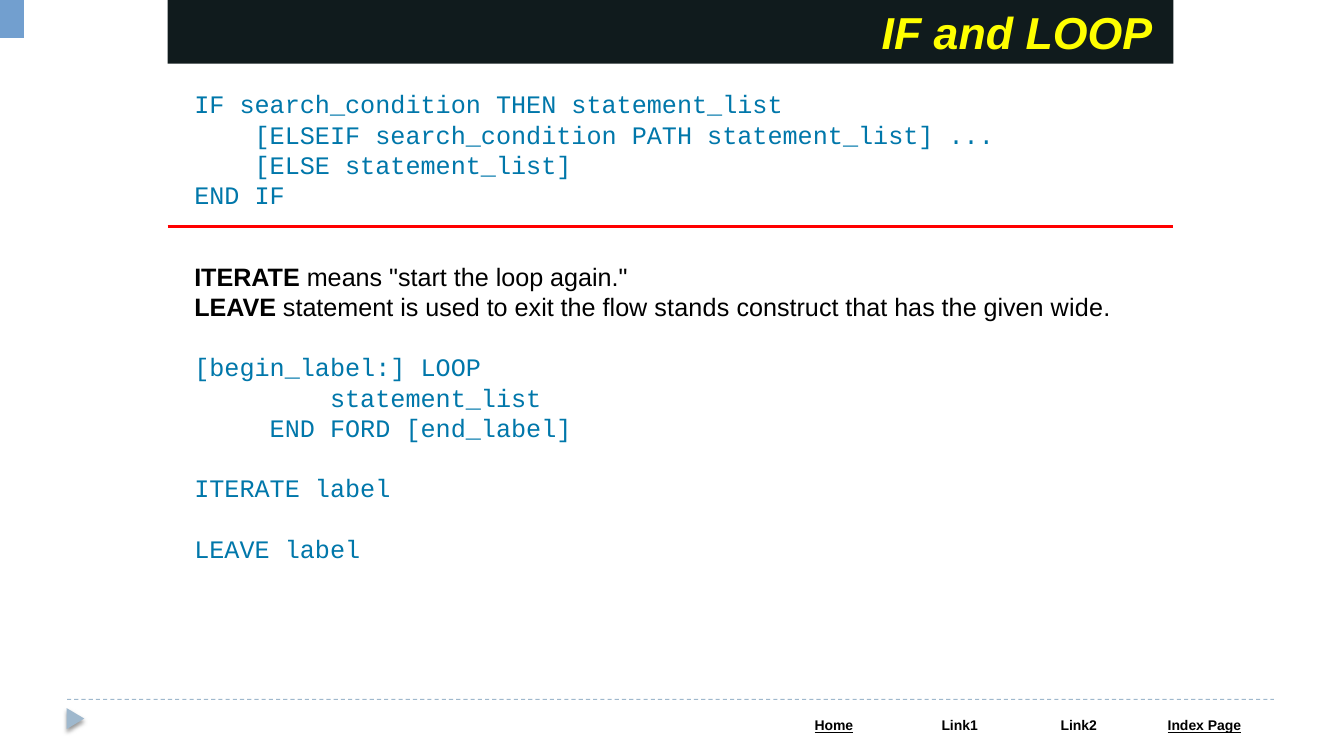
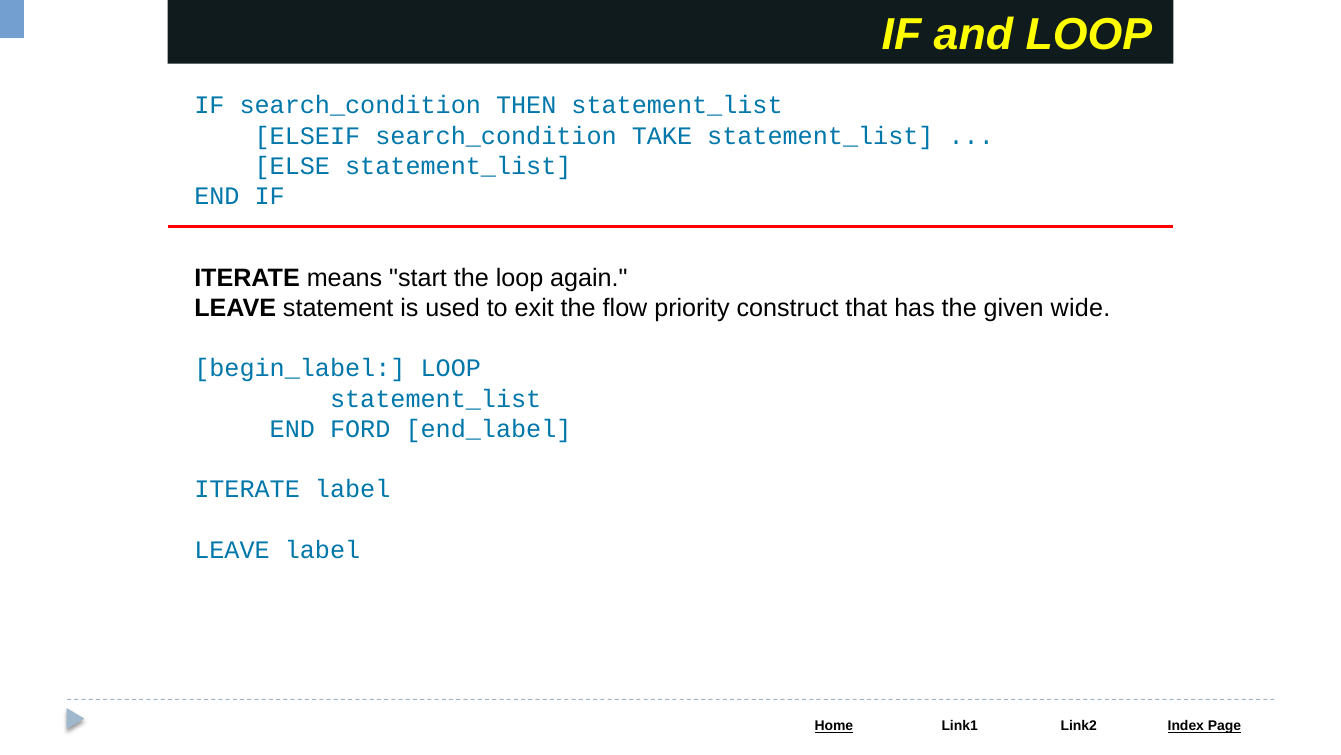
PATH: PATH -> TAKE
stands: stands -> priority
